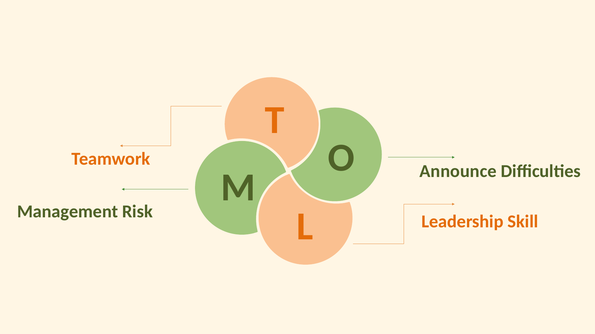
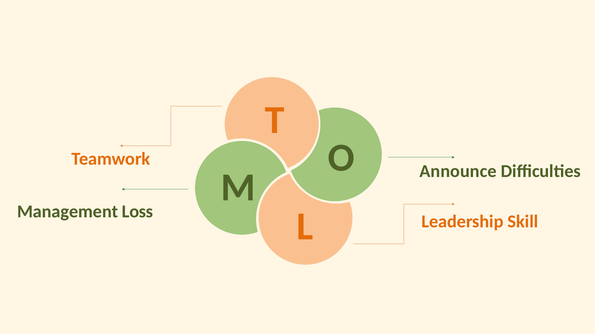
Risk: Risk -> Loss
